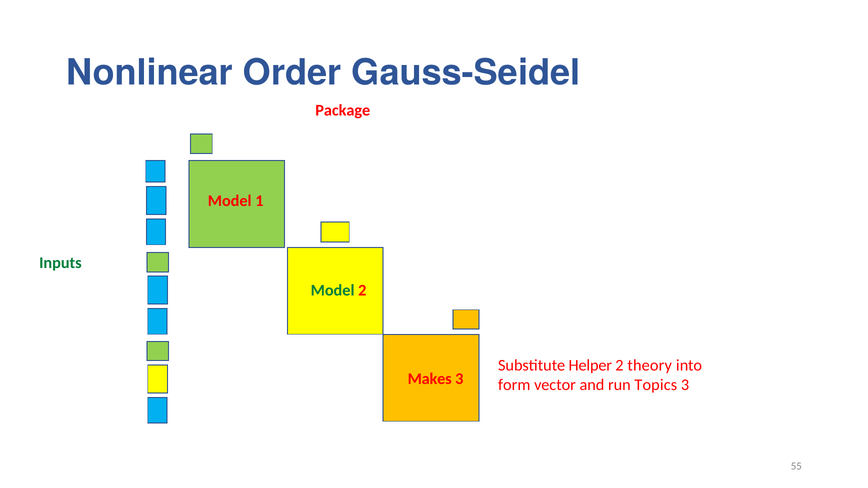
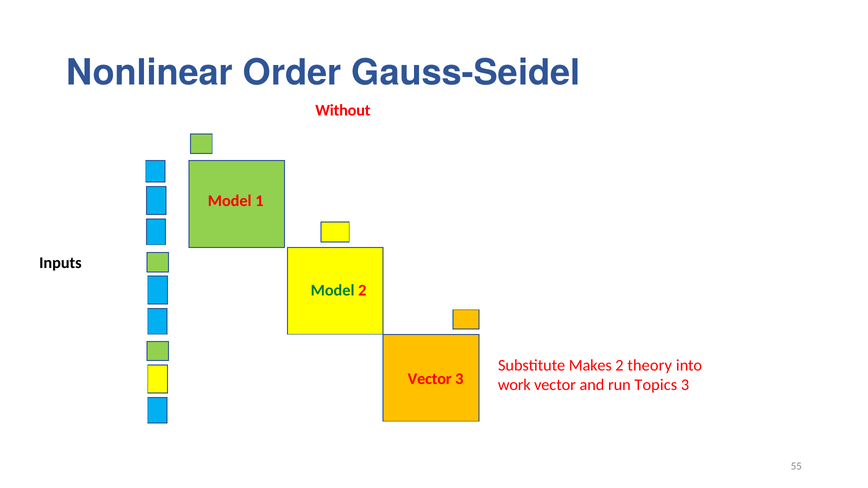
Package: Package -> Without
Inputs colour: green -> black
Helper: Helper -> Makes
Makes at (430, 379): Makes -> Vector
form: form -> work
